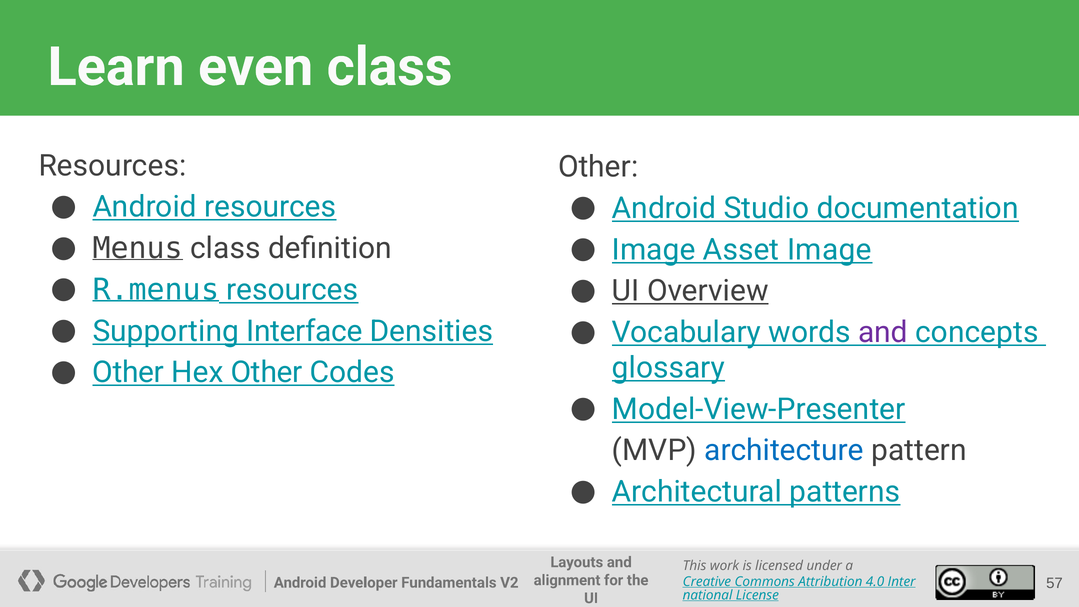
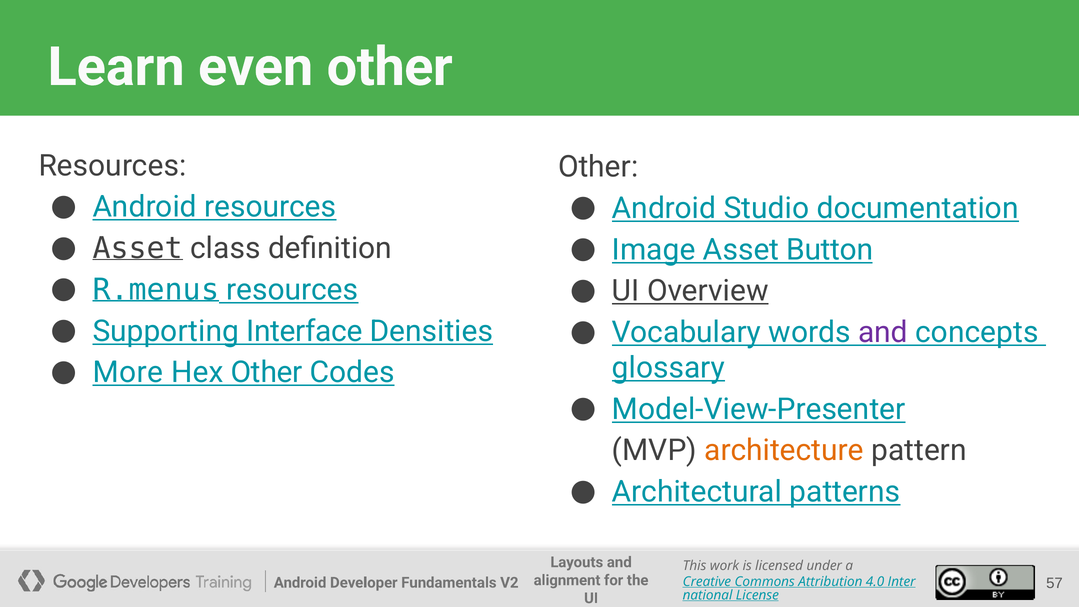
even class: class -> other
Menus at (138, 248): Menus -> Asset
Asset Image: Image -> Button
Other at (128, 373): Other -> More
architecture colour: blue -> orange
